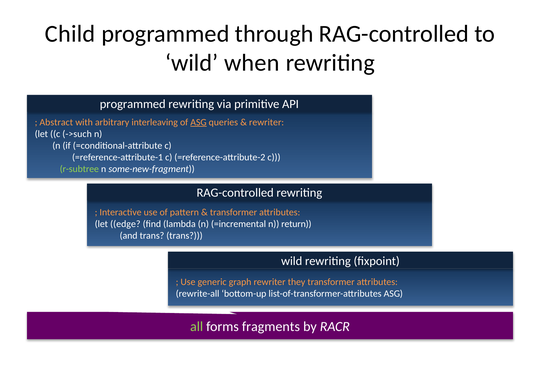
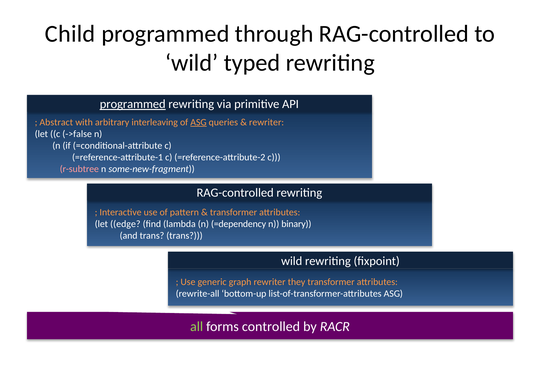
when: when -> typed
programmed at (133, 104) underline: none -> present
->such: ->such -> ->false
r-subtree colour: light green -> pink
=incremental: =incremental -> =dependency
return: return -> binary
fragments: fragments -> controlled
